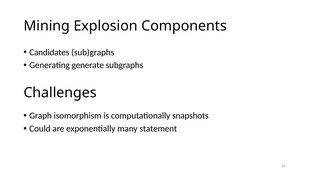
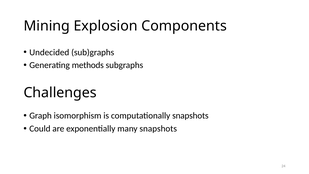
Candidates: Candidates -> Undecided
generate: generate -> methods
many statement: statement -> snapshots
